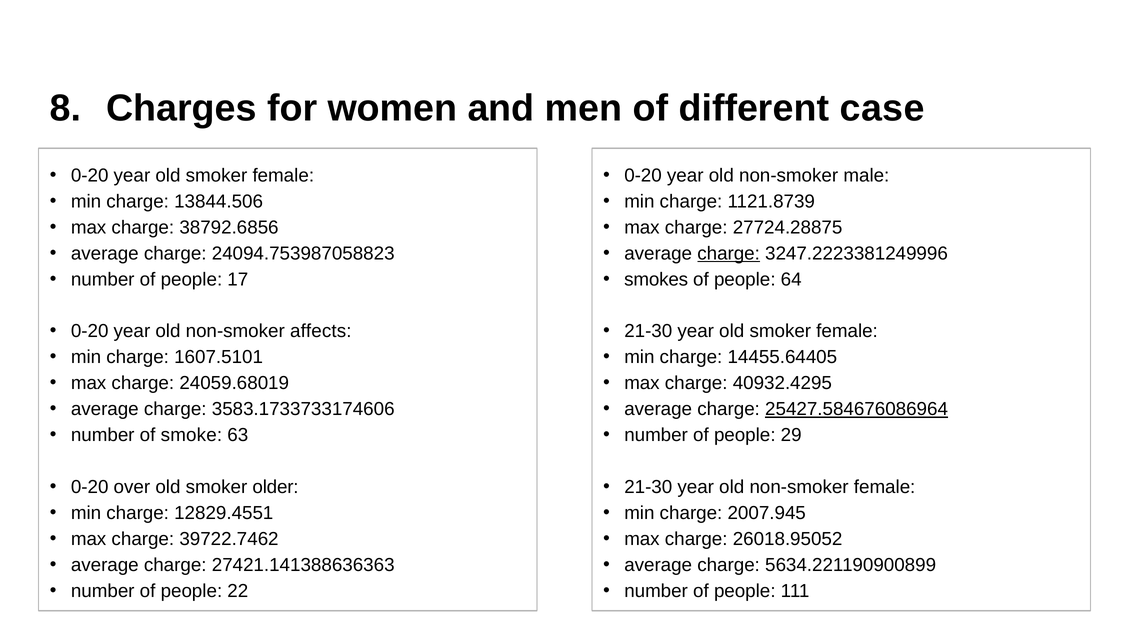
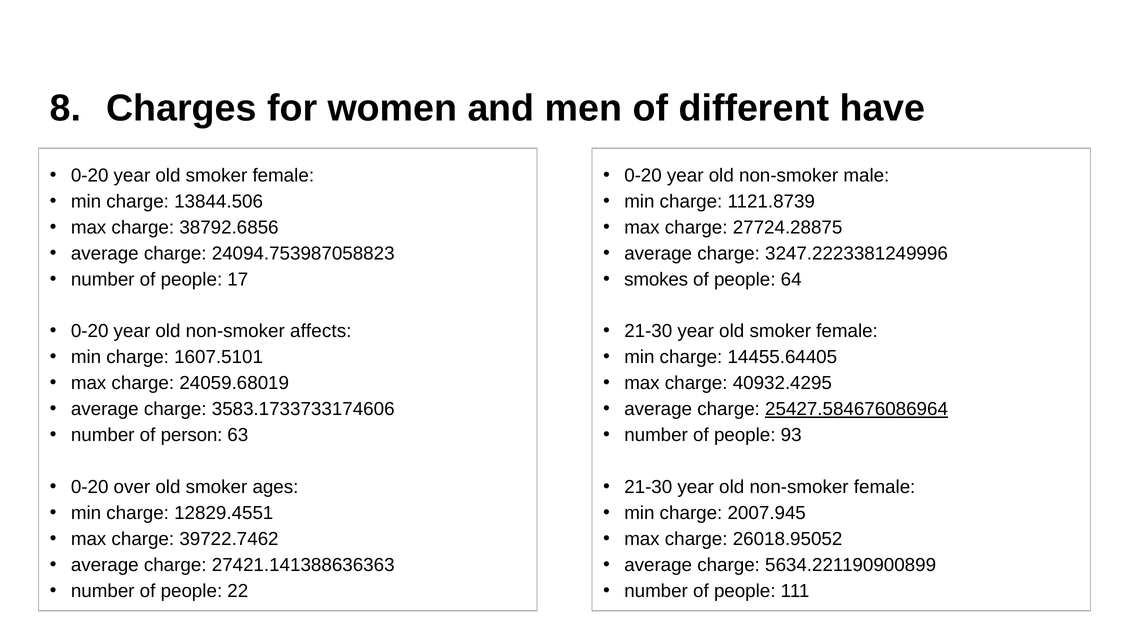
case: case -> have
charge at (729, 253) underline: present -> none
smoke: smoke -> person
29: 29 -> 93
older: older -> ages
